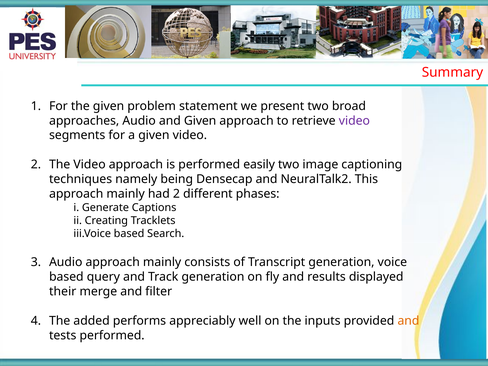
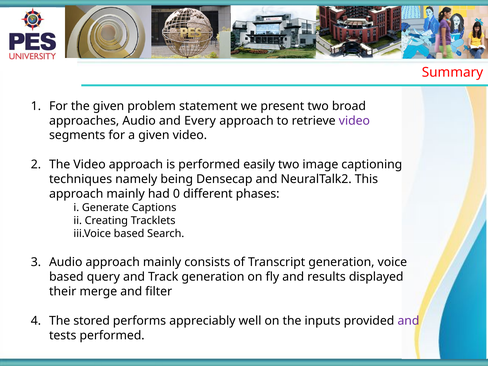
and Given: Given -> Every
had 2: 2 -> 0
added: added -> stored
and at (408, 321) colour: orange -> purple
